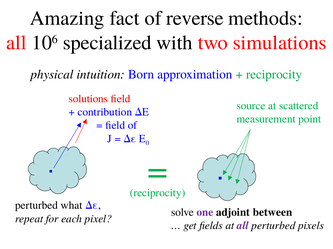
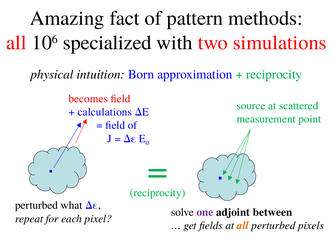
reverse: reverse -> pattern
solutions: solutions -> becomes
contribution: contribution -> calculations
all at (243, 226) colour: purple -> orange
